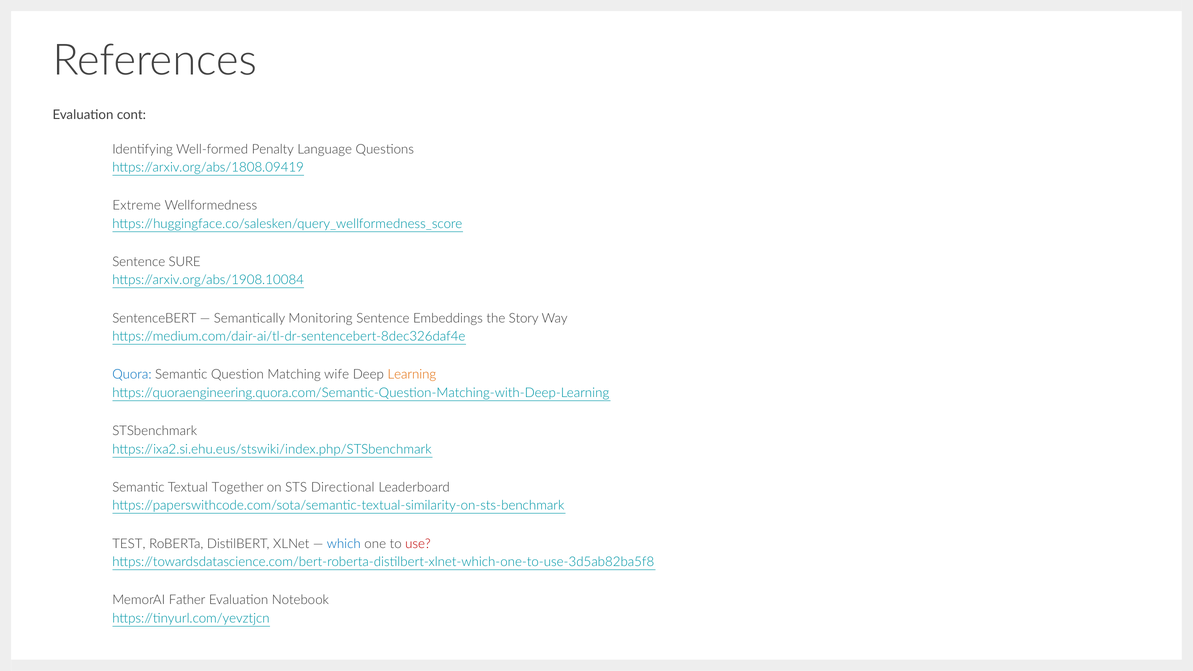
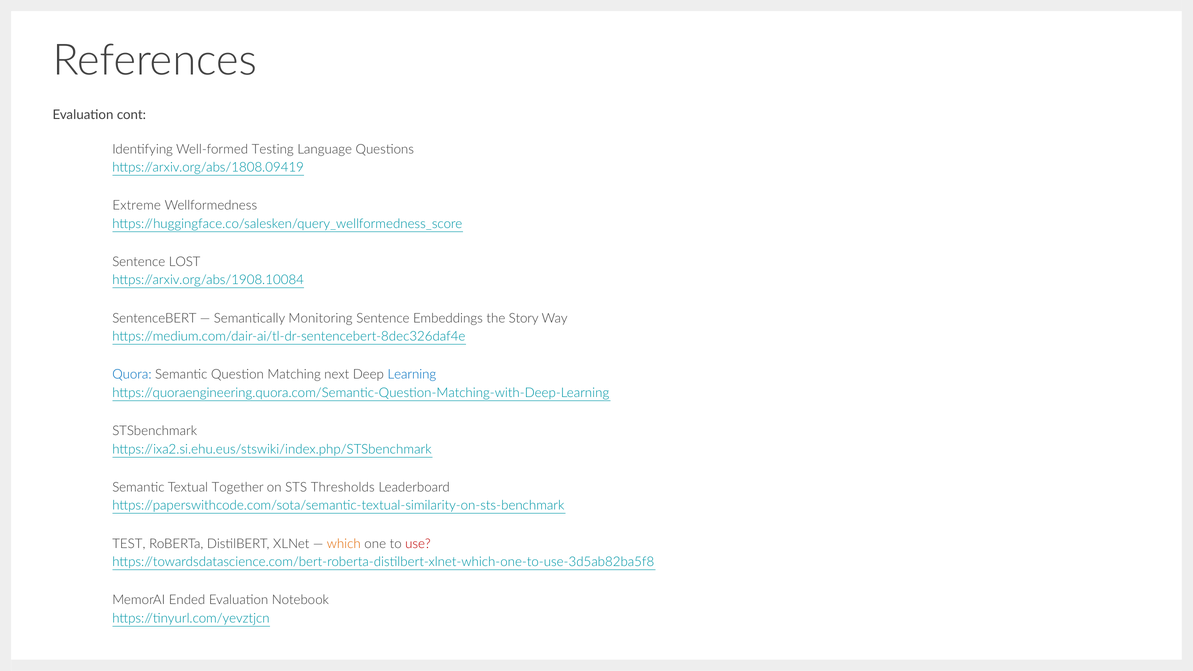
Penalty: Penalty -> Testing
SURE: SURE -> LOST
wife: wife -> next
Learning colour: orange -> blue
Directional: Directional -> Thresholds
which colour: blue -> orange
Father: Father -> Ended
